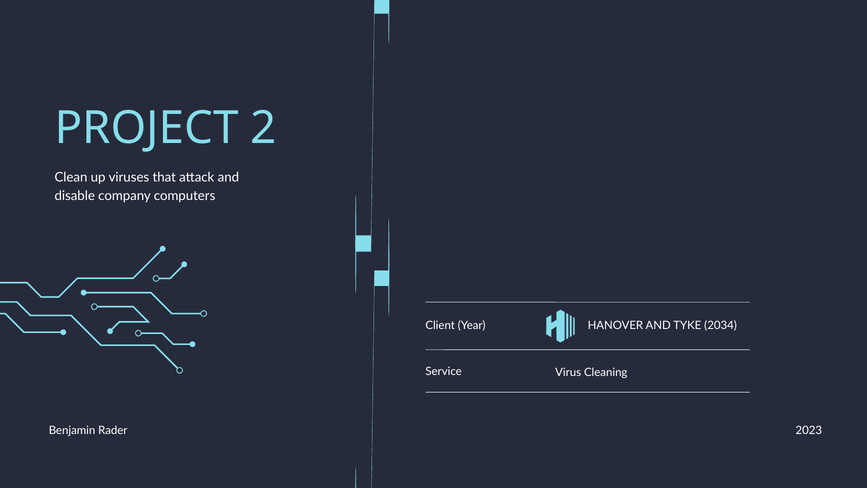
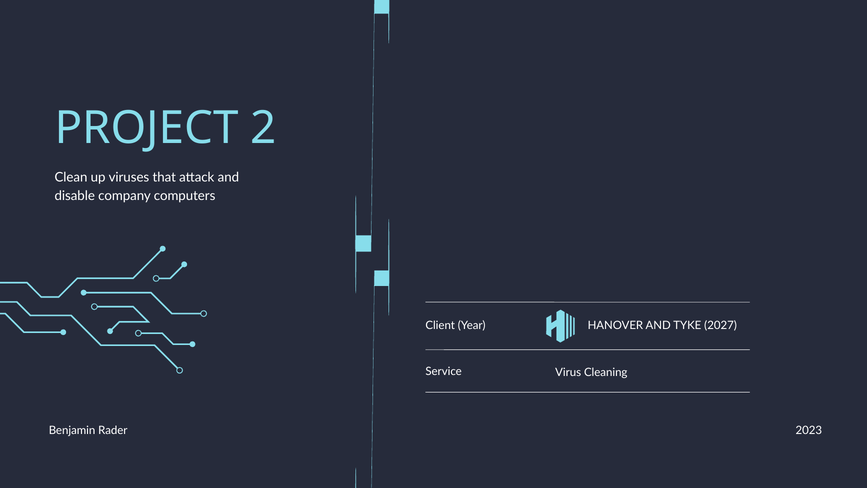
2034: 2034 -> 2027
